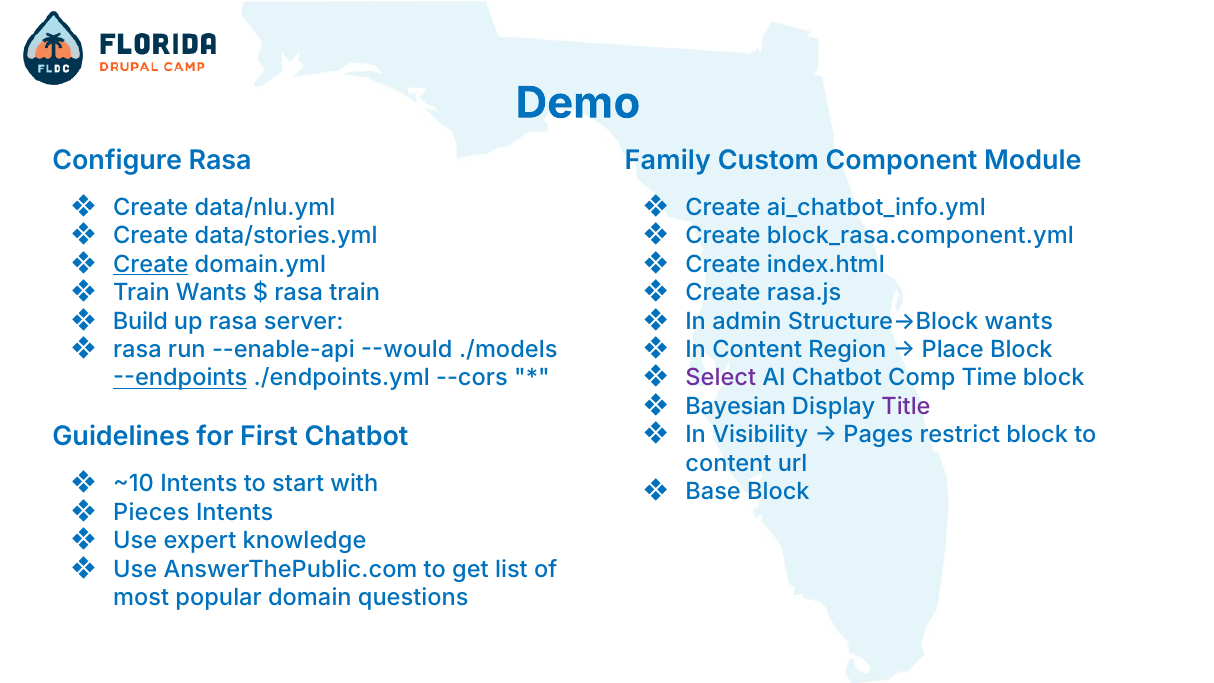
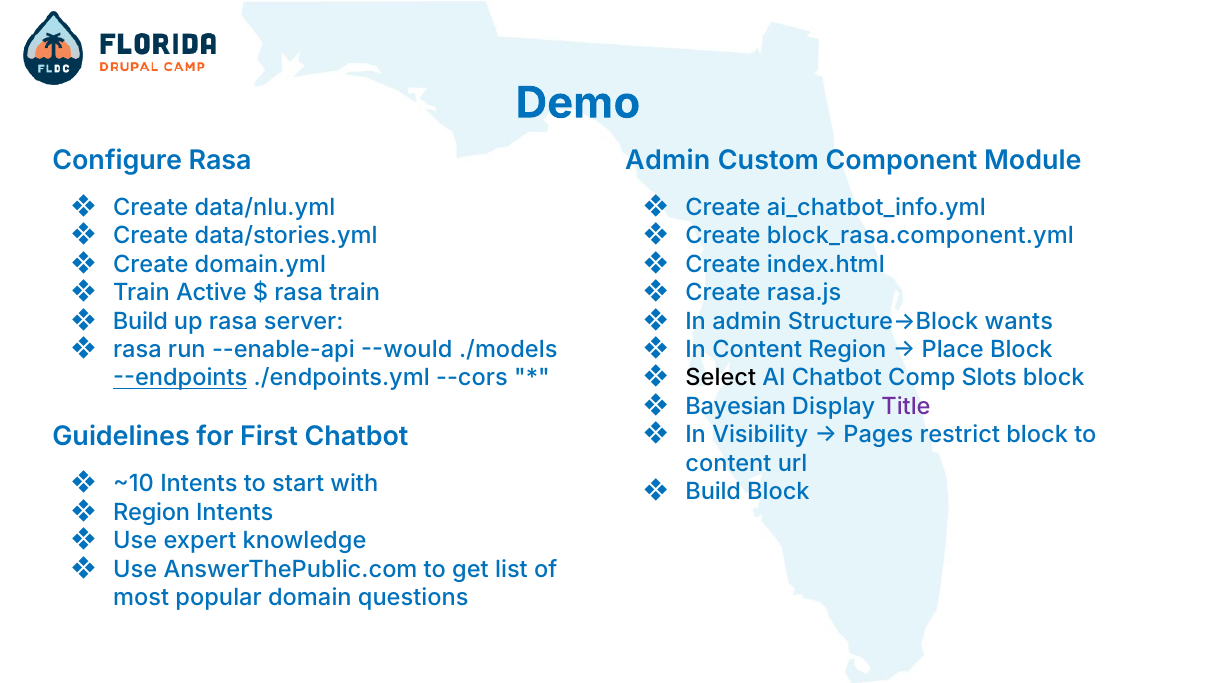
Family at (668, 161): Family -> Admin
Create at (151, 264) underline: present -> none
Train Wants: Wants -> Active
Select colour: purple -> black
Time: Time -> Slots
Base at (713, 492): Base -> Build
Pieces at (151, 512): Pieces -> Region
